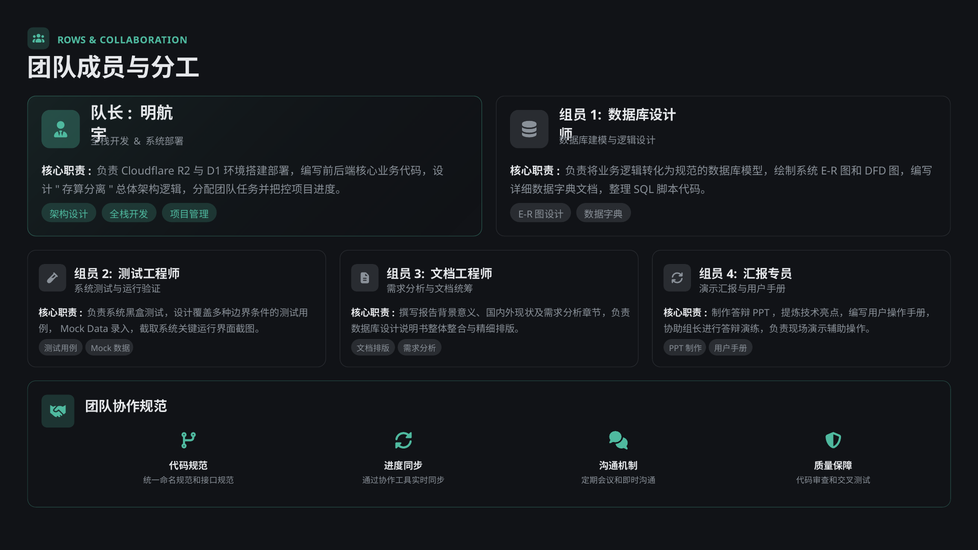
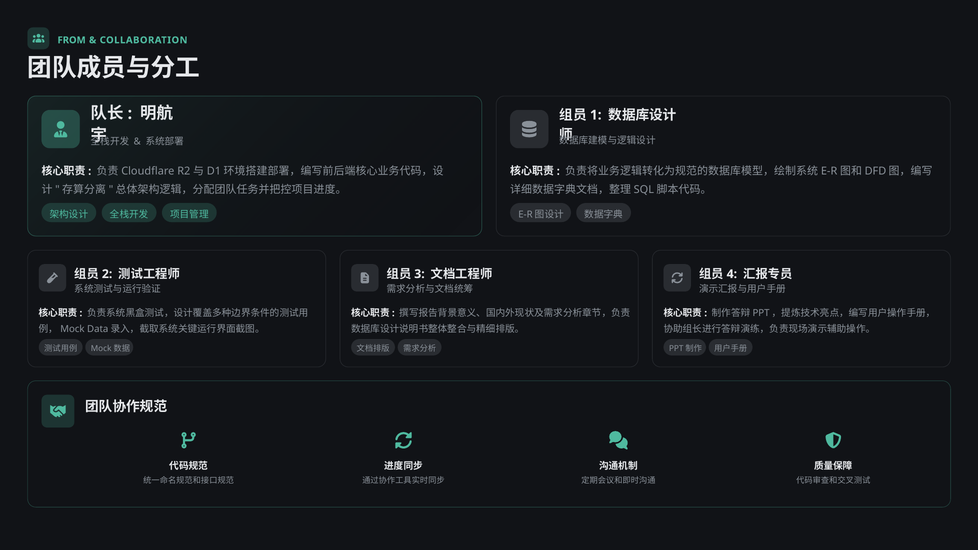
ROWS: ROWS -> FROM
